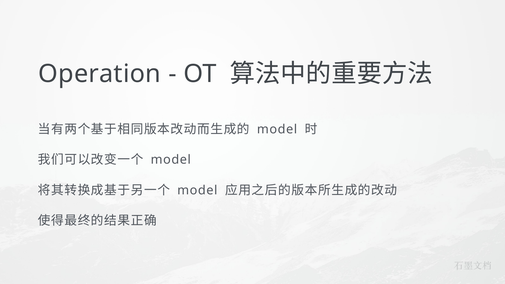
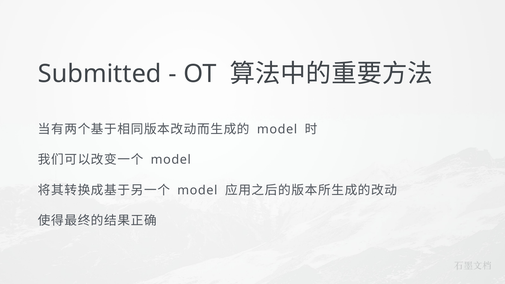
Operation: Operation -> Submitted
